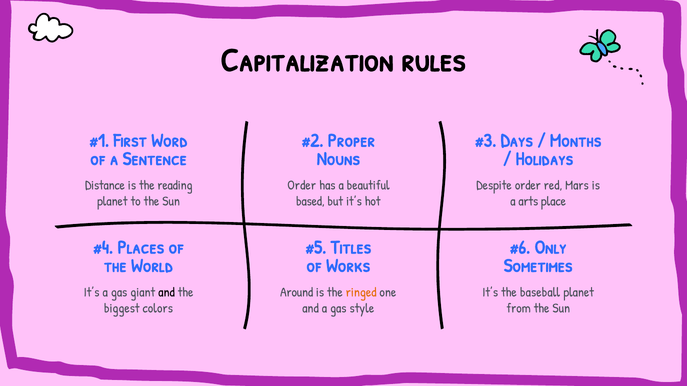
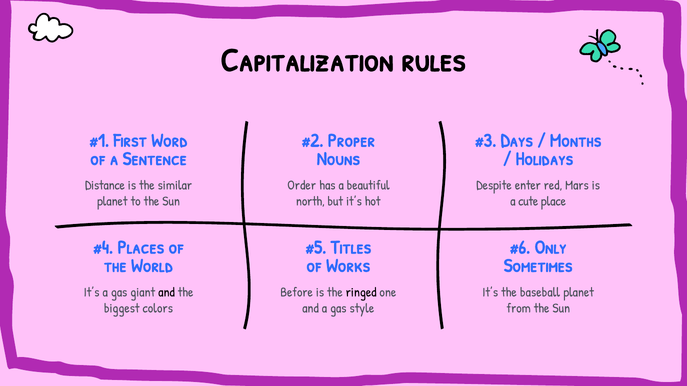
reading: reading -> similar
Despite order: order -> enter
based: based -> north
arts: arts -> cute
Around: Around -> Before
ringed colour: orange -> black
